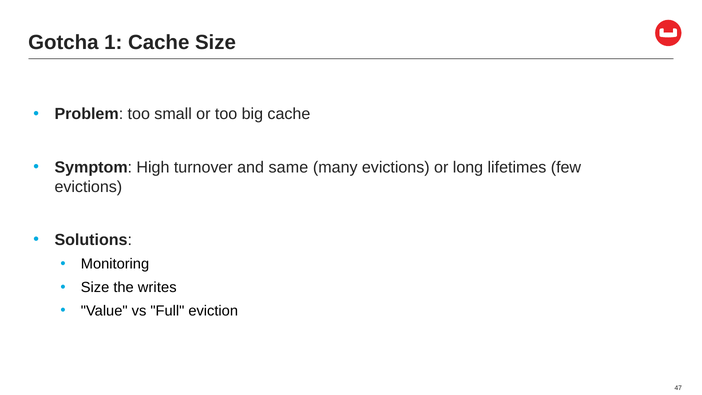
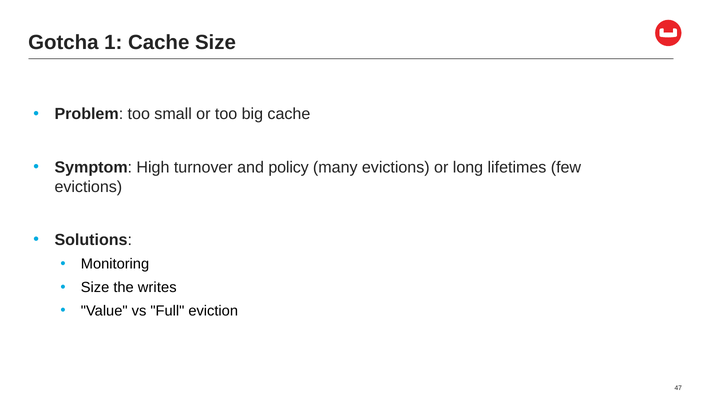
same: same -> policy
